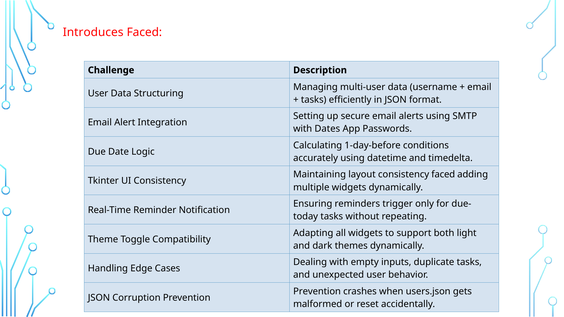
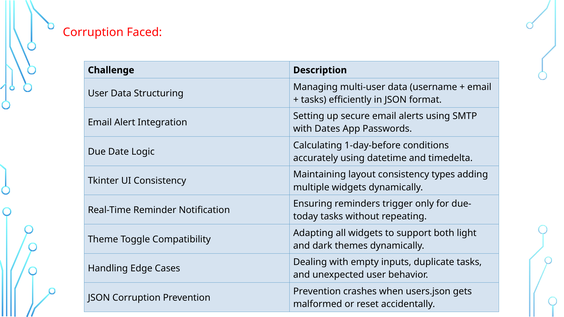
Introduces at (93, 32): Introduces -> Corruption
consistency faced: faced -> types
